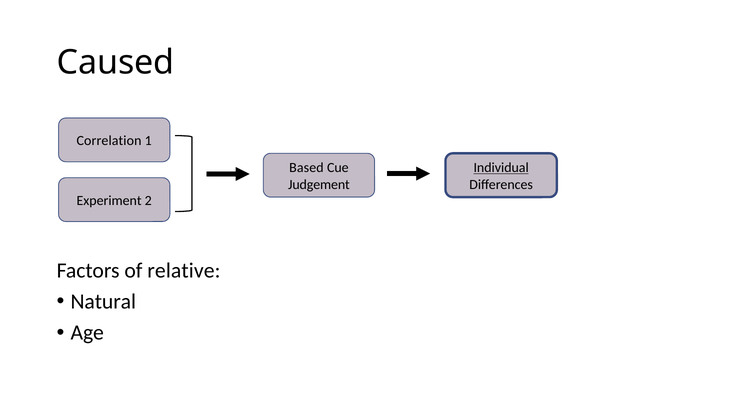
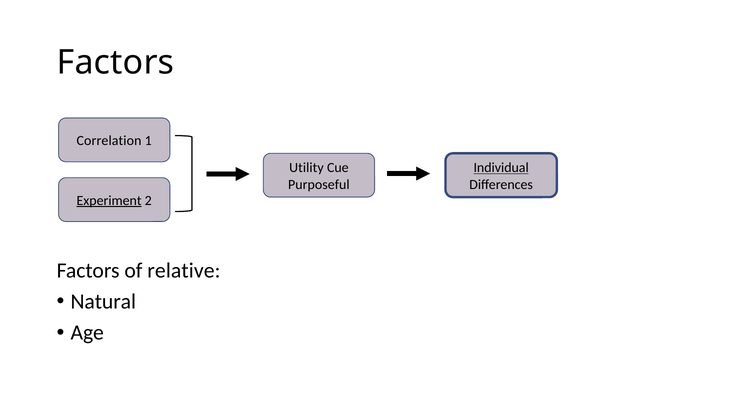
Caused at (116, 62): Caused -> Factors
Based: Based -> Utility
Judgement: Judgement -> Purposeful
Experiment underline: none -> present
